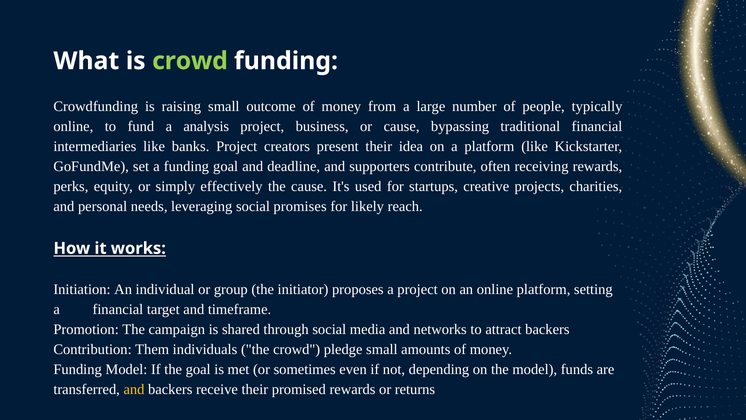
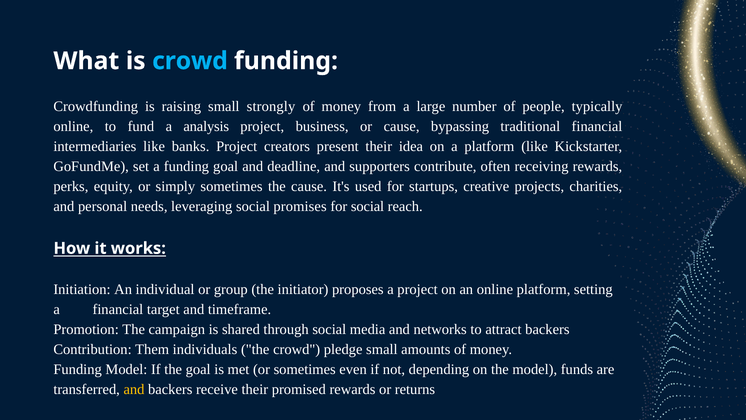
crowd at (190, 61) colour: light green -> light blue
outcome: outcome -> strongly
simply effectively: effectively -> sometimes
for likely: likely -> social
